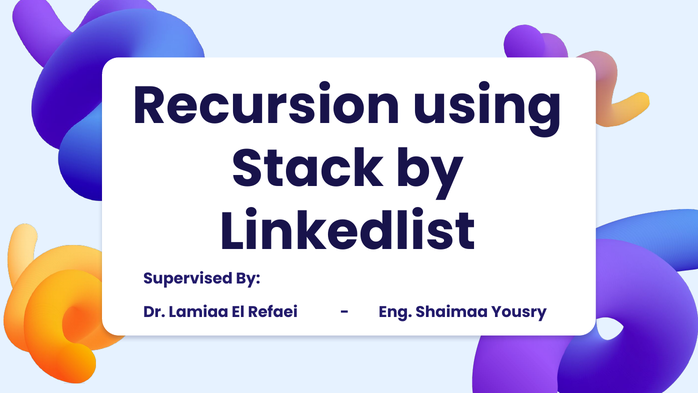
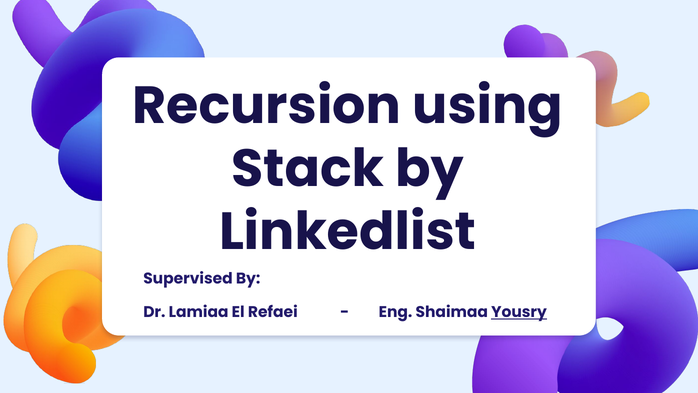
Yousry underline: none -> present
